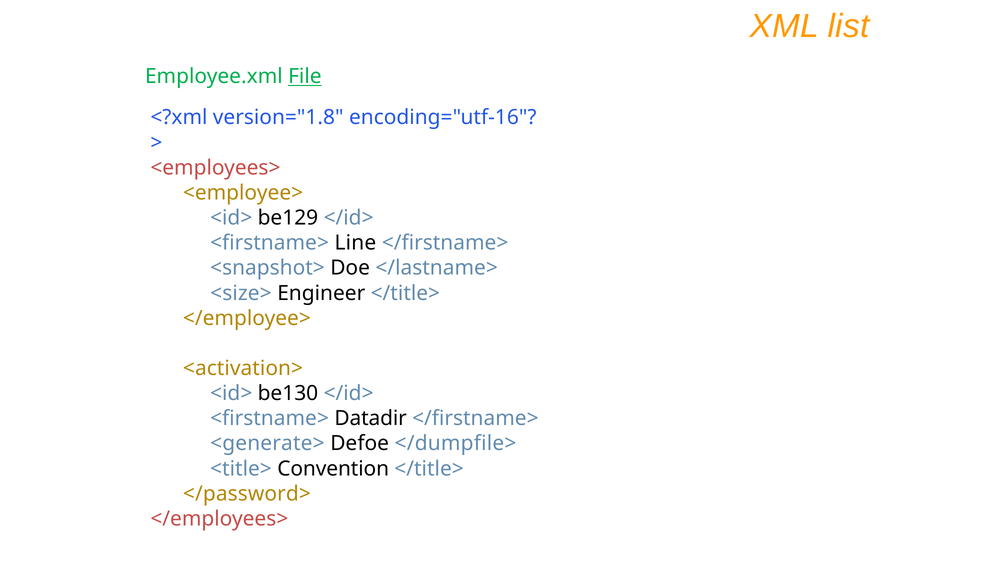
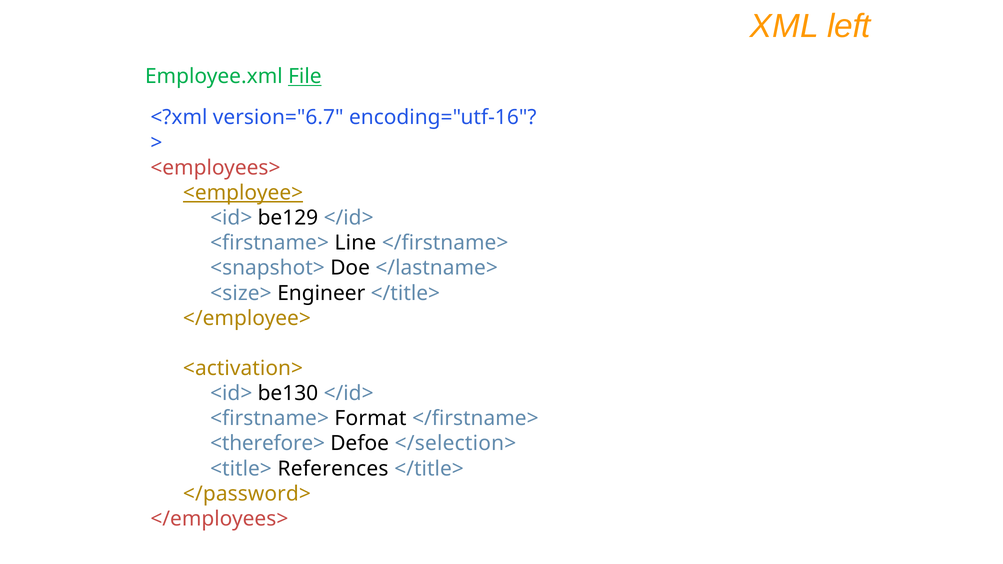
list: list -> left
version="1.8: version="1.8 -> version="6.7
<employee> underline: none -> present
Datadir: Datadir -> Format
<generate>: <generate> -> <therefore>
</dumpfile>: </dumpfile> -> </selection>
Convention: Convention -> References
